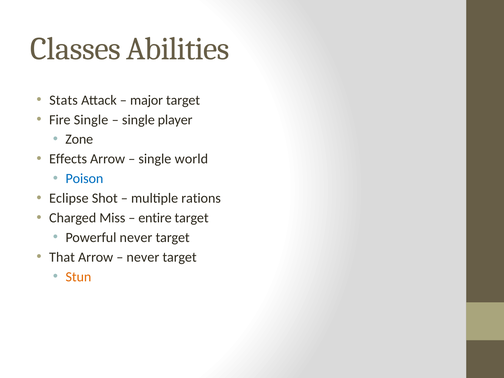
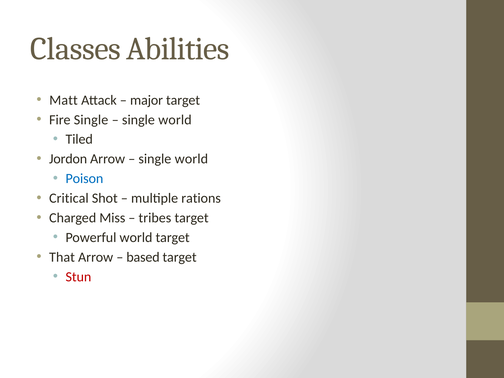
Stats: Stats -> Matt
player at (175, 120): player -> world
Zone: Zone -> Tiled
Effects: Effects -> Jordon
Eclipse: Eclipse -> Critical
entire: entire -> tribes
Powerful never: never -> world
never at (143, 257): never -> based
Stun colour: orange -> red
